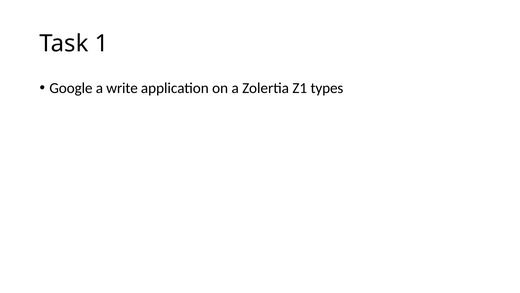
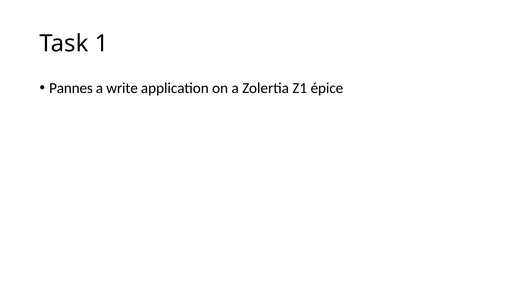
Google: Google -> Pannes
types: types -> épice
